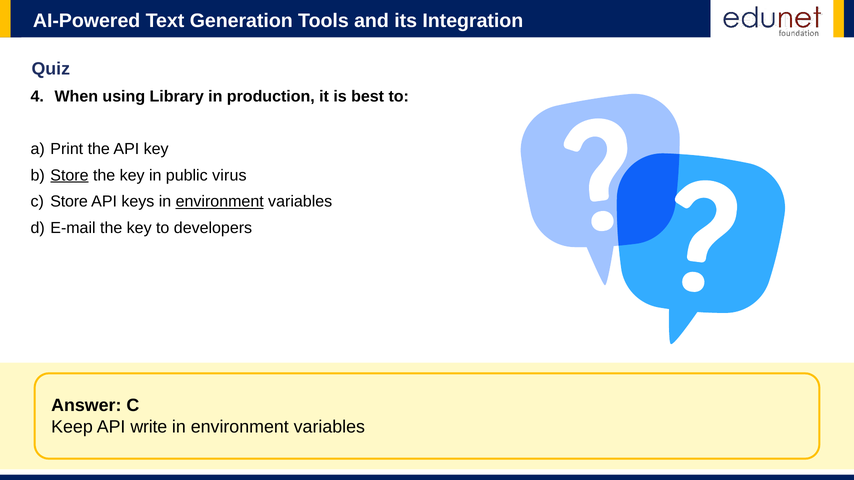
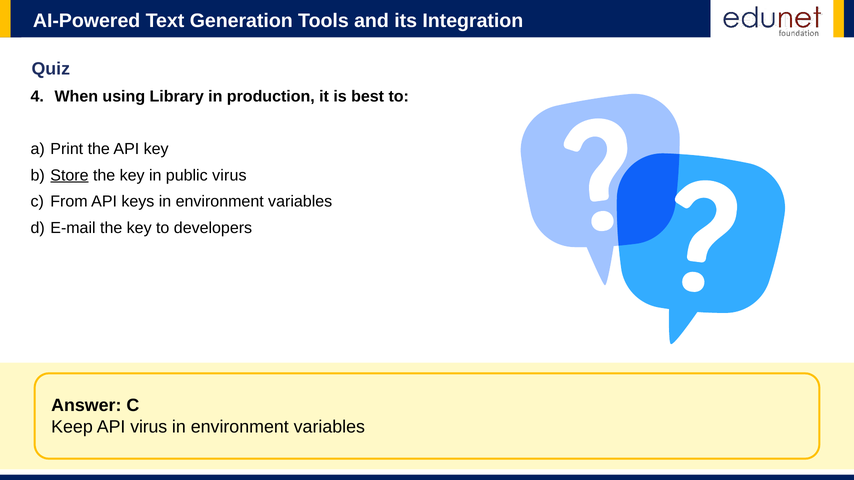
c Store: Store -> From
environment at (220, 202) underline: present -> none
API write: write -> virus
